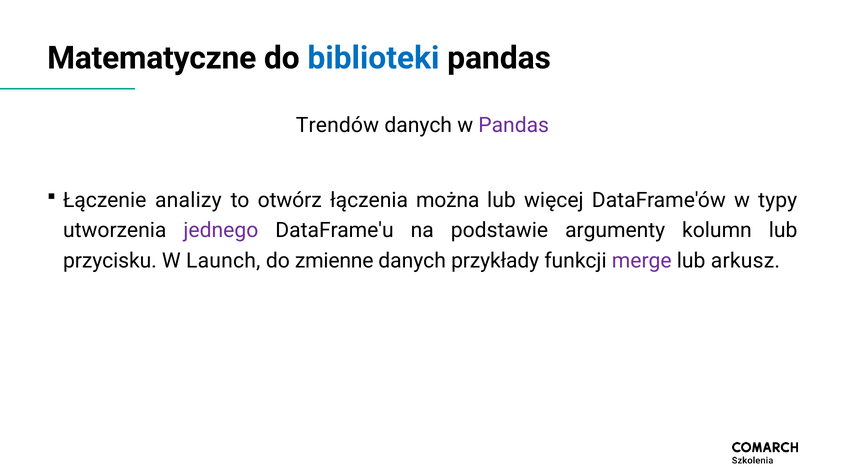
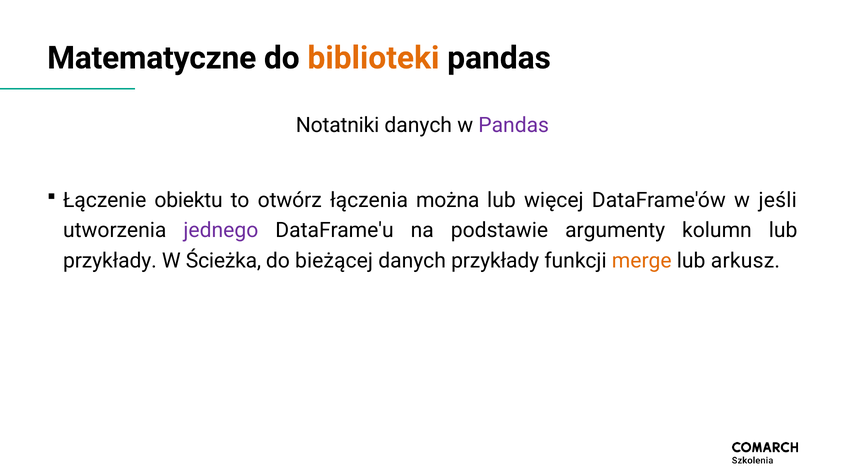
biblioteki colour: blue -> orange
Trendów: Trendów -> Notatniki
analizy: analizy -> obiektu
typy: typy -> jeśli
przycisku at (110, 261): przycisku -> przykłady
Launch: Launch -> Ścieżka
zmienne: zmienne -> bieżącej
merge colour: purple -> orange
